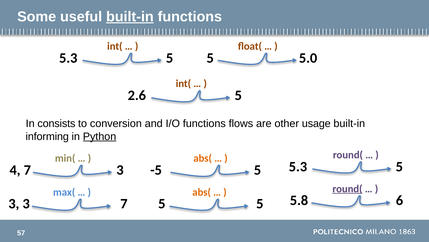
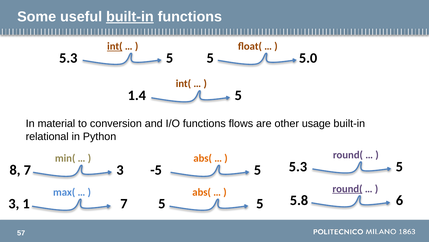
int( at (115, 46) underline: none -> present
2.6: 2.6 -> 1.4
consists: consists -> material
informing: informing -> relational
Python underline: present -> none
4: 4 -> 8
3 at (26, 203): 3 -> 1
